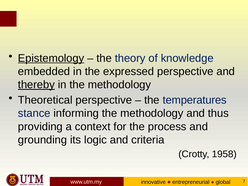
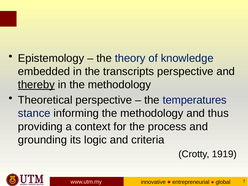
Epistemology underline: present -> none
expressed: expressed -> transcripts
1958: 1958 -> 1919
